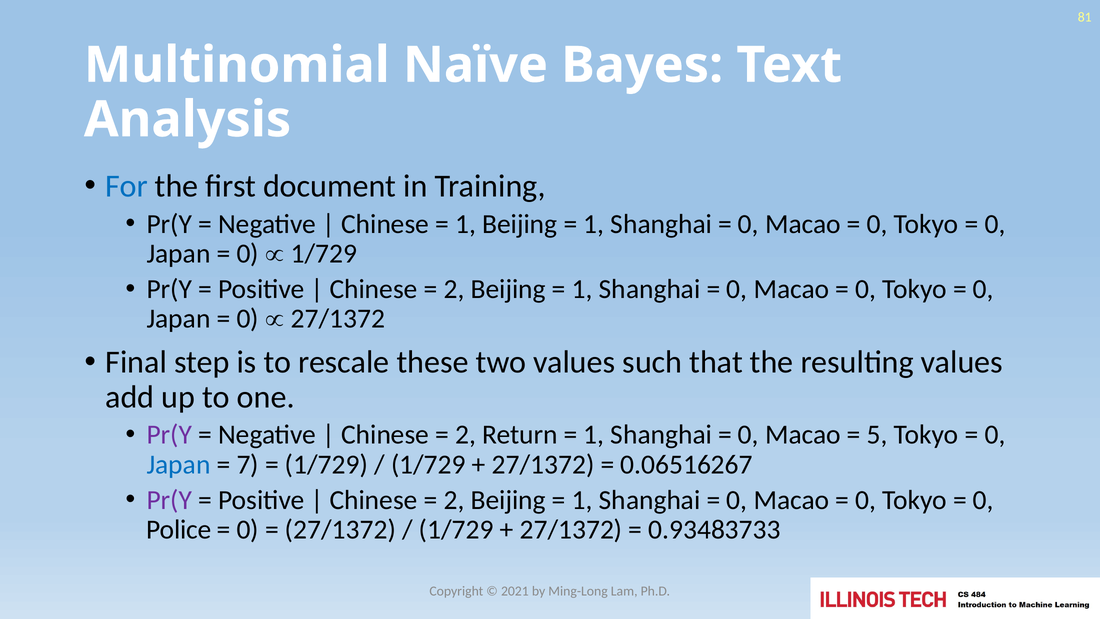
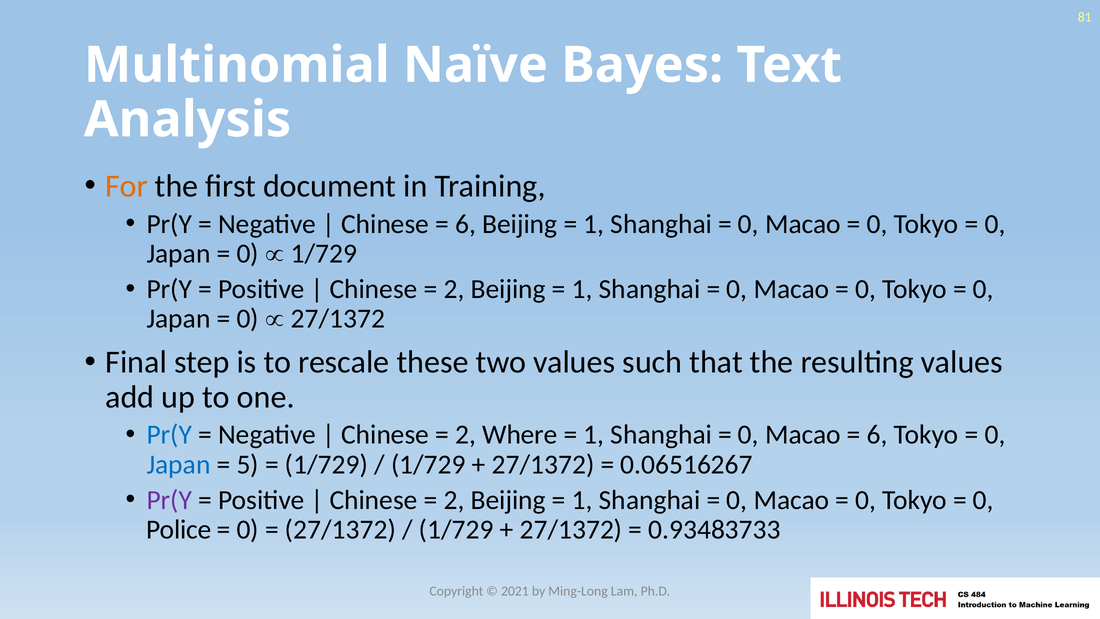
For colour: blue -> orange
1 at (466, 224): 1 -> 6
Pr(Y at (169, 435) colour: purple -> blue
Return: Return -> Where
5 at (877, 435): 5 -> 6
7: 7 -> 5
